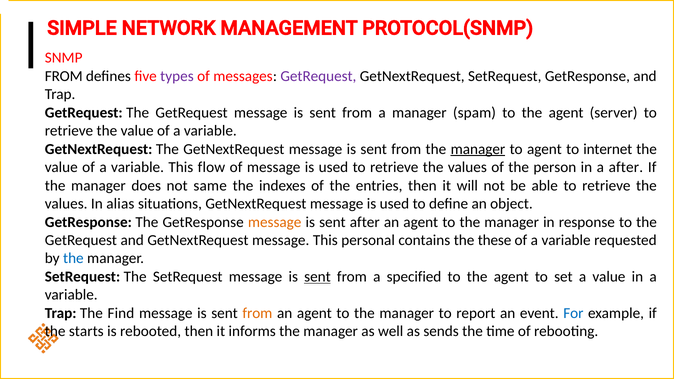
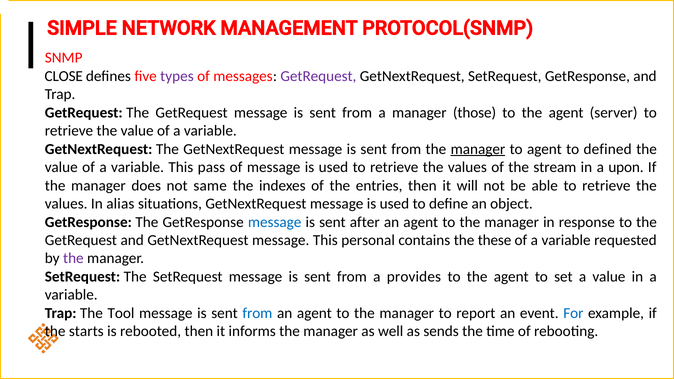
FROM at (64, 76): FROM -> CLOSE
spam: spam -> those
internet: internet -> defined
flow: flow -> pass
person: person -> stream
a after: after -> upon
message at (275, 222) colour: orange -> blue
the at (73, 259) colour: blue -> purple
sent at (317, 277) underline: present -> none
specified: specified -> provides
Find: Find -> Tool
from at (257, 313) colour: orange -> blue
